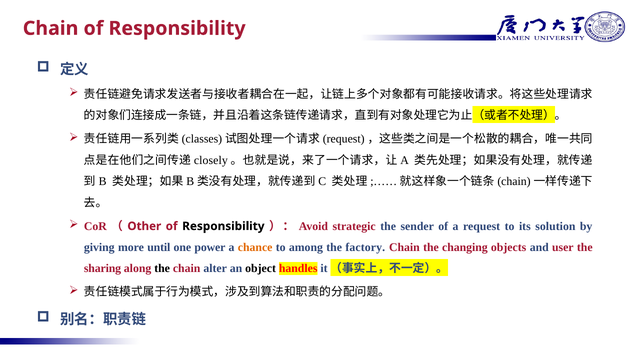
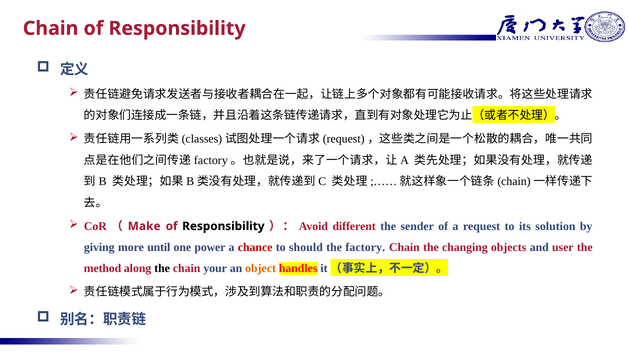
closely at (211, 160): closely -> factory
Other: Other -> Make
strategic: strategic -> different
chance colour: orange -> red
among: among -> should
sharing: sharing -> method
alter: alter -> your
object colour: black -> orange
